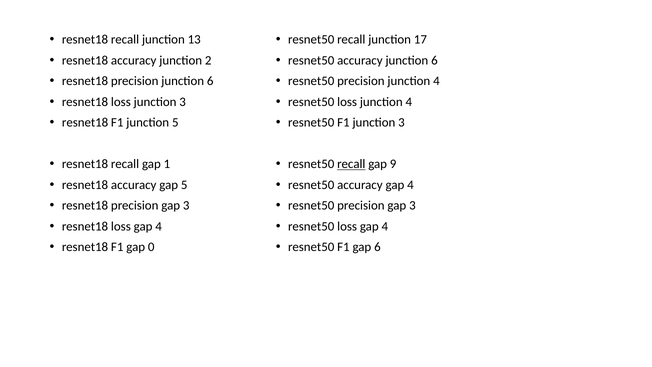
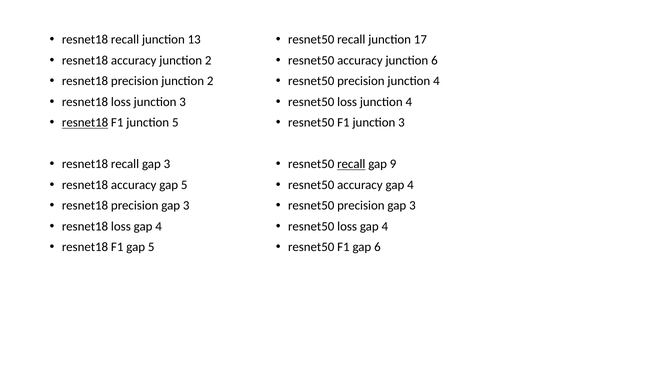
precision junction 6: 6 -> 2
resnet18 at (85, 123) underline: none -> present
recall gap 1: 1 -> 3
F1 gap 0: 0 -> 5
